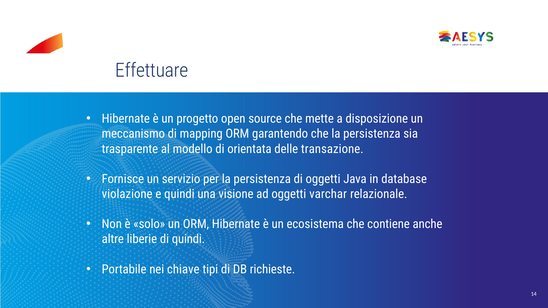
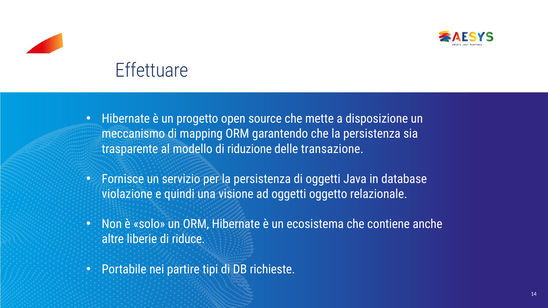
orientata: orientata -> riduzione
varchar: varchar -> oggetto
di quindi: quindi -> riduce
chiave: chiave -> partire
